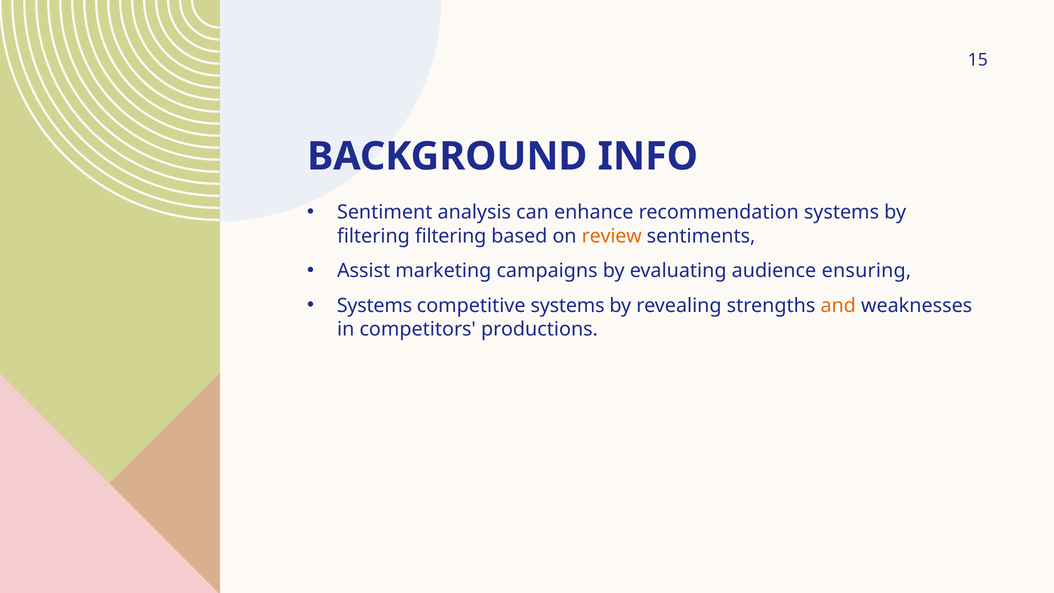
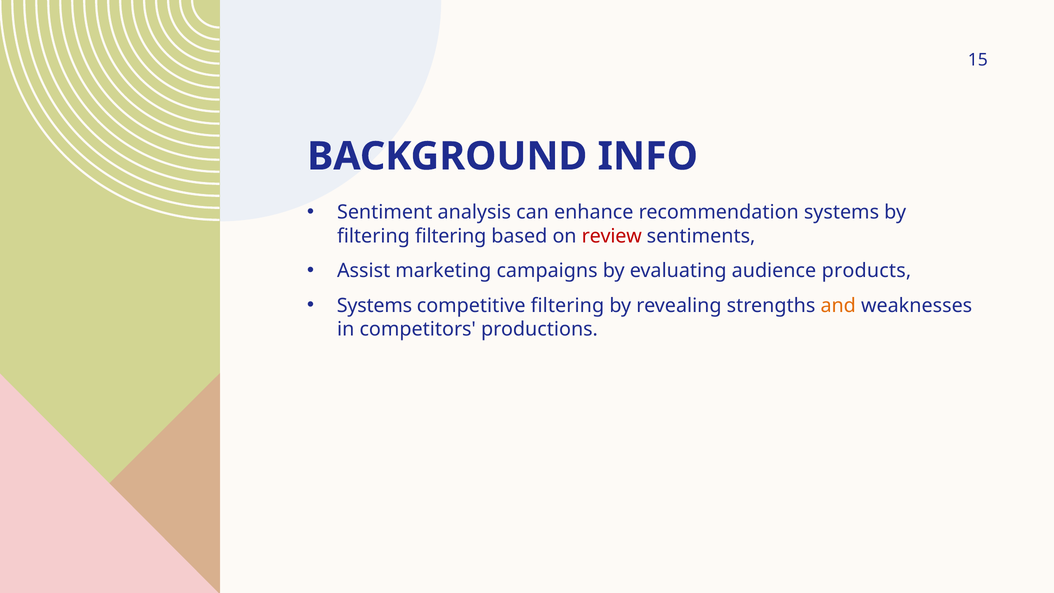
review colour: orange -> red
ensuring: ensuring -> products
competitive systems: systems -> filtering
